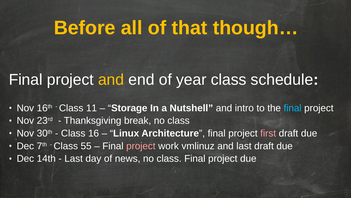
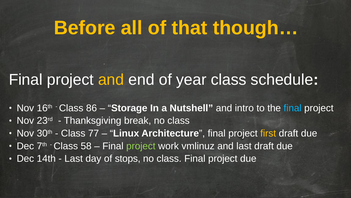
11: 11 -> 86
16: 16 -> 77
first colour: pink -> yellow
55: 55 -> 58
project at (141, 146) colour: pink -> light green
news: news -> stops
